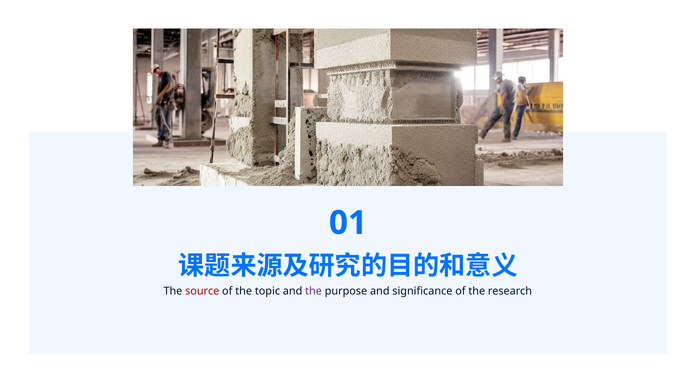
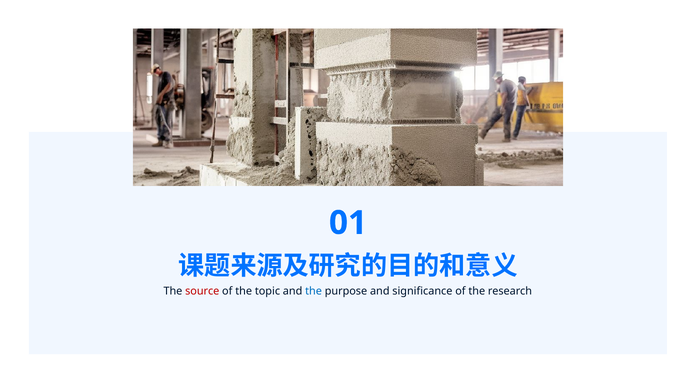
the at (314, 291) colour: purple -> blue
